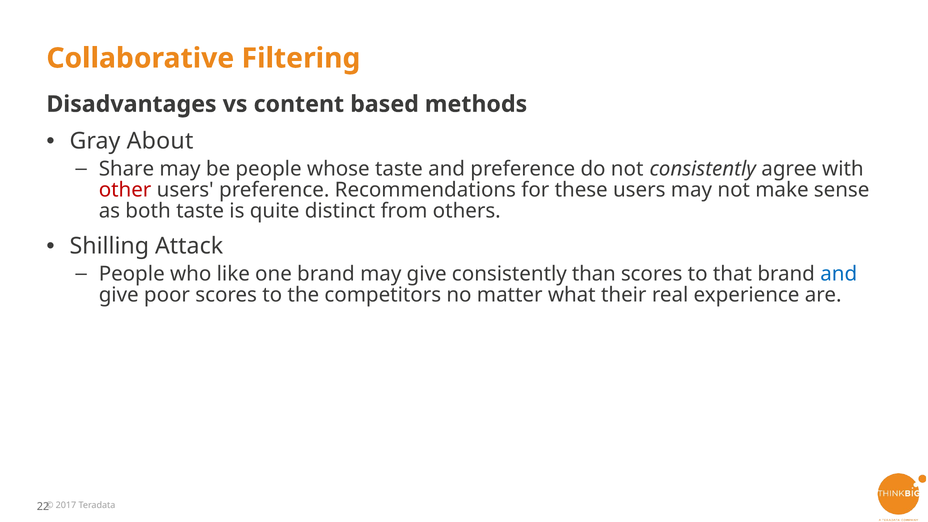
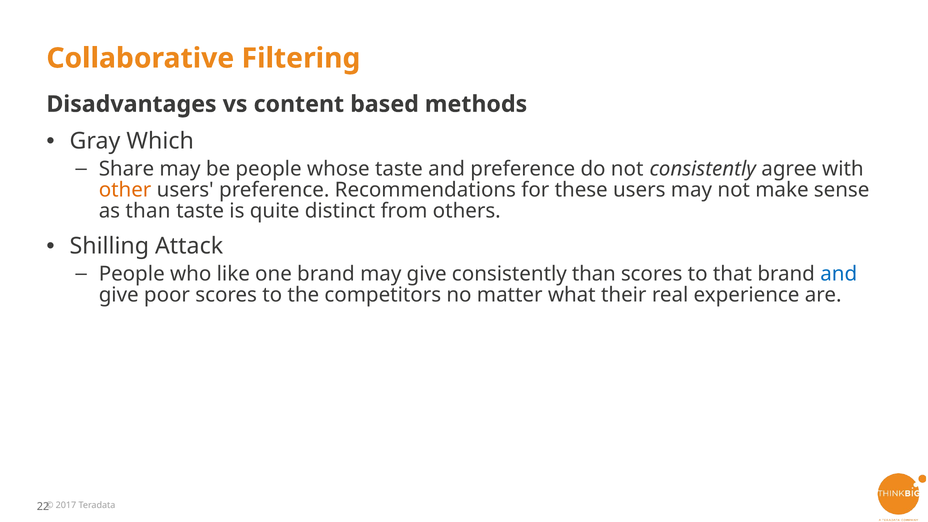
About: About -> Which
other colour: red -> orange
as both: both -> than
